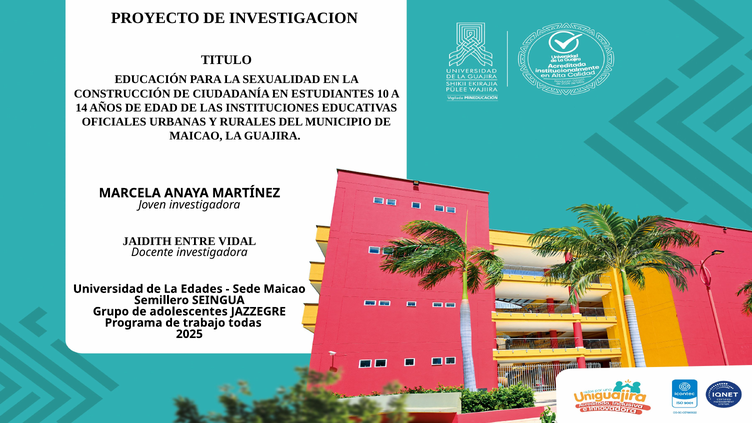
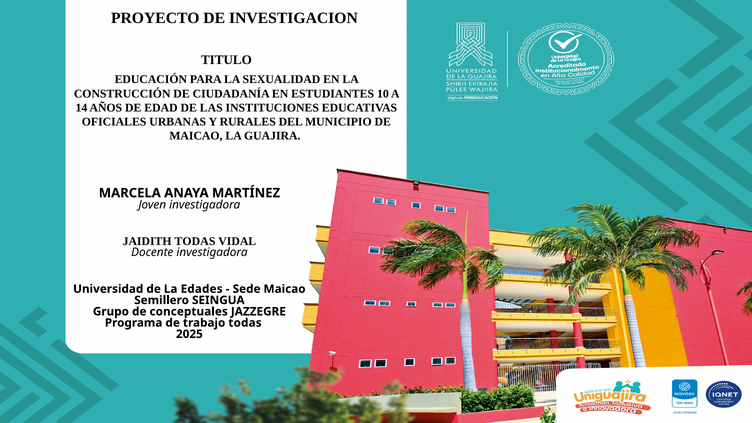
JAIDITH ENTRE: ENTRE -> TODAS
adolescentes: adolescentes -> conceptuales
